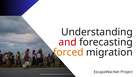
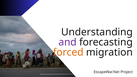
and colour: red -> purple
